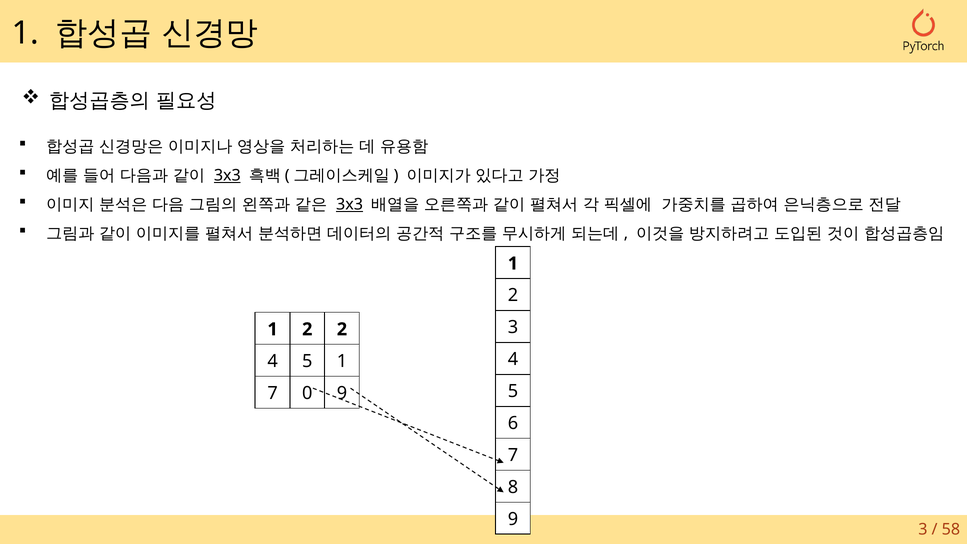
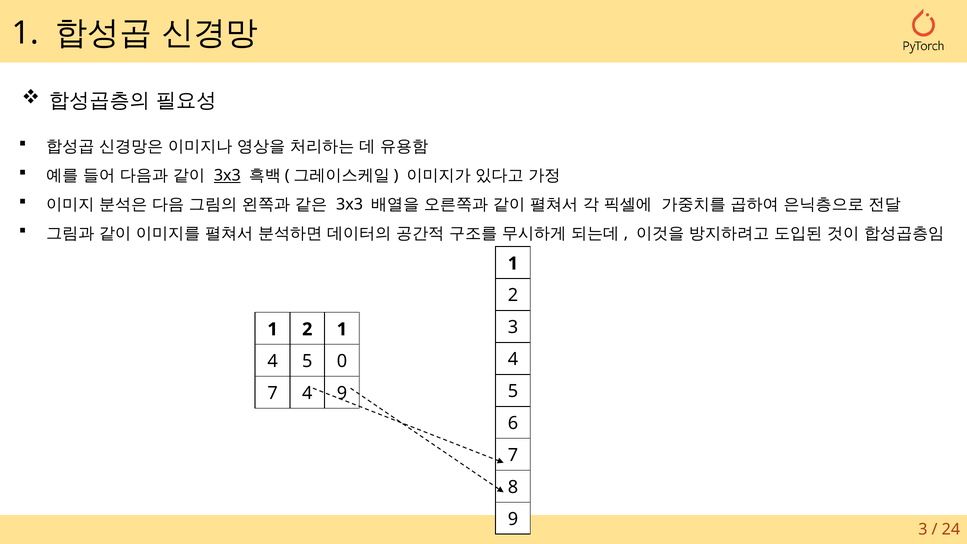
3x3 at (350, 204) underline: present -> none
2 2: 2 -> 1
5 1: 1 -> 0
7 0: 0 -> 4
58: 58 -> 24
